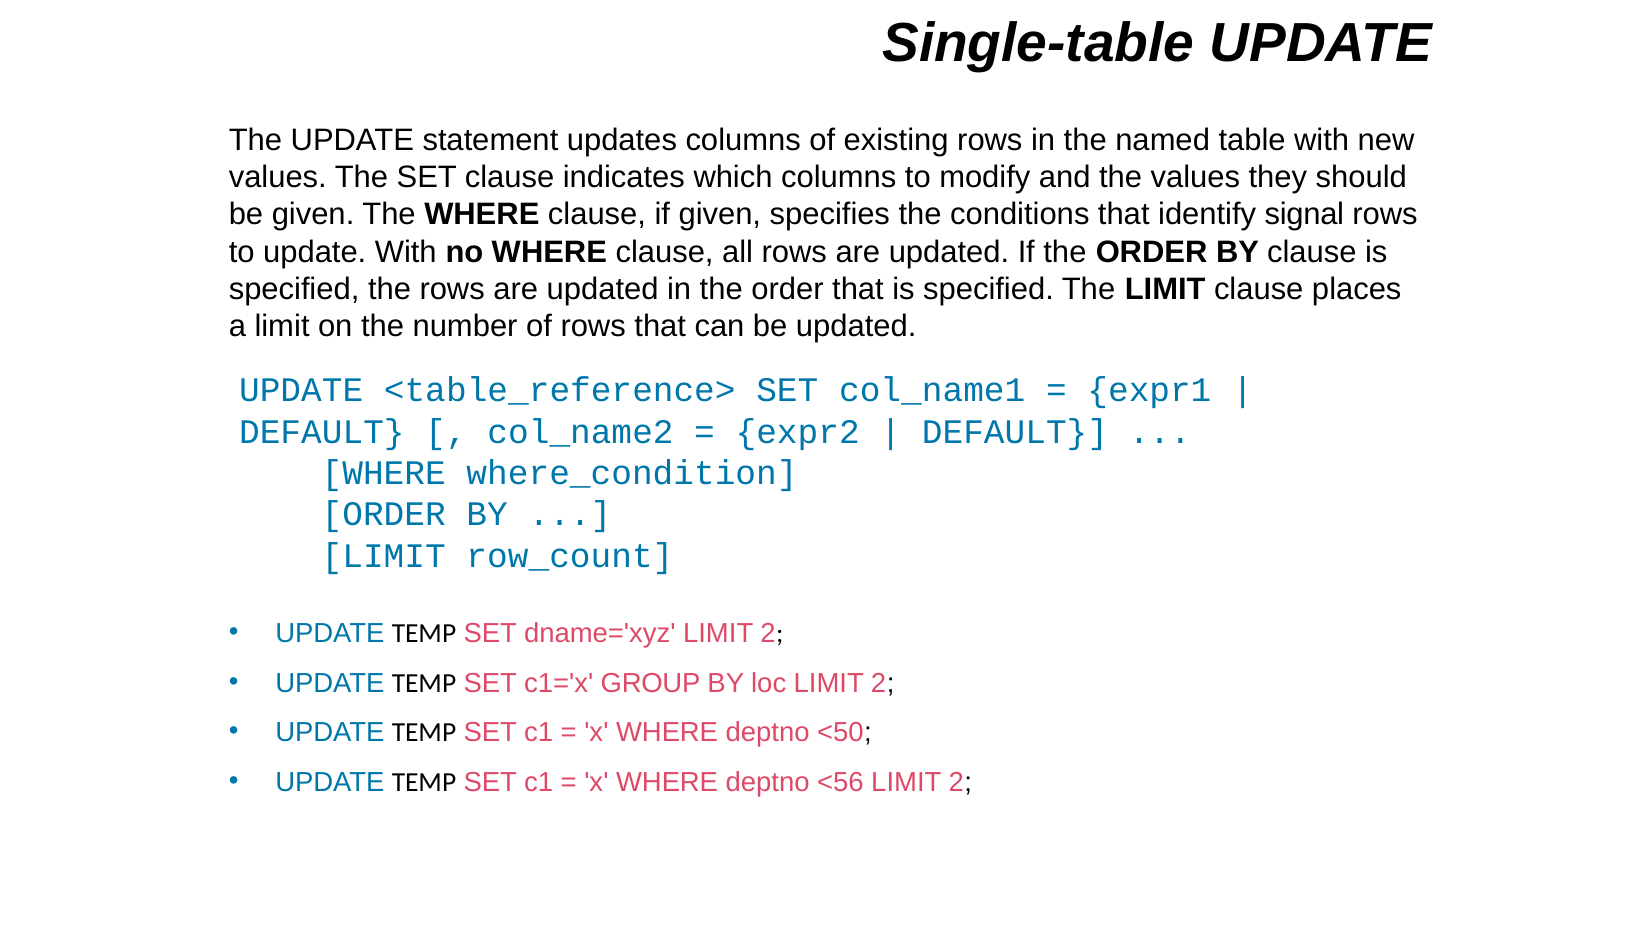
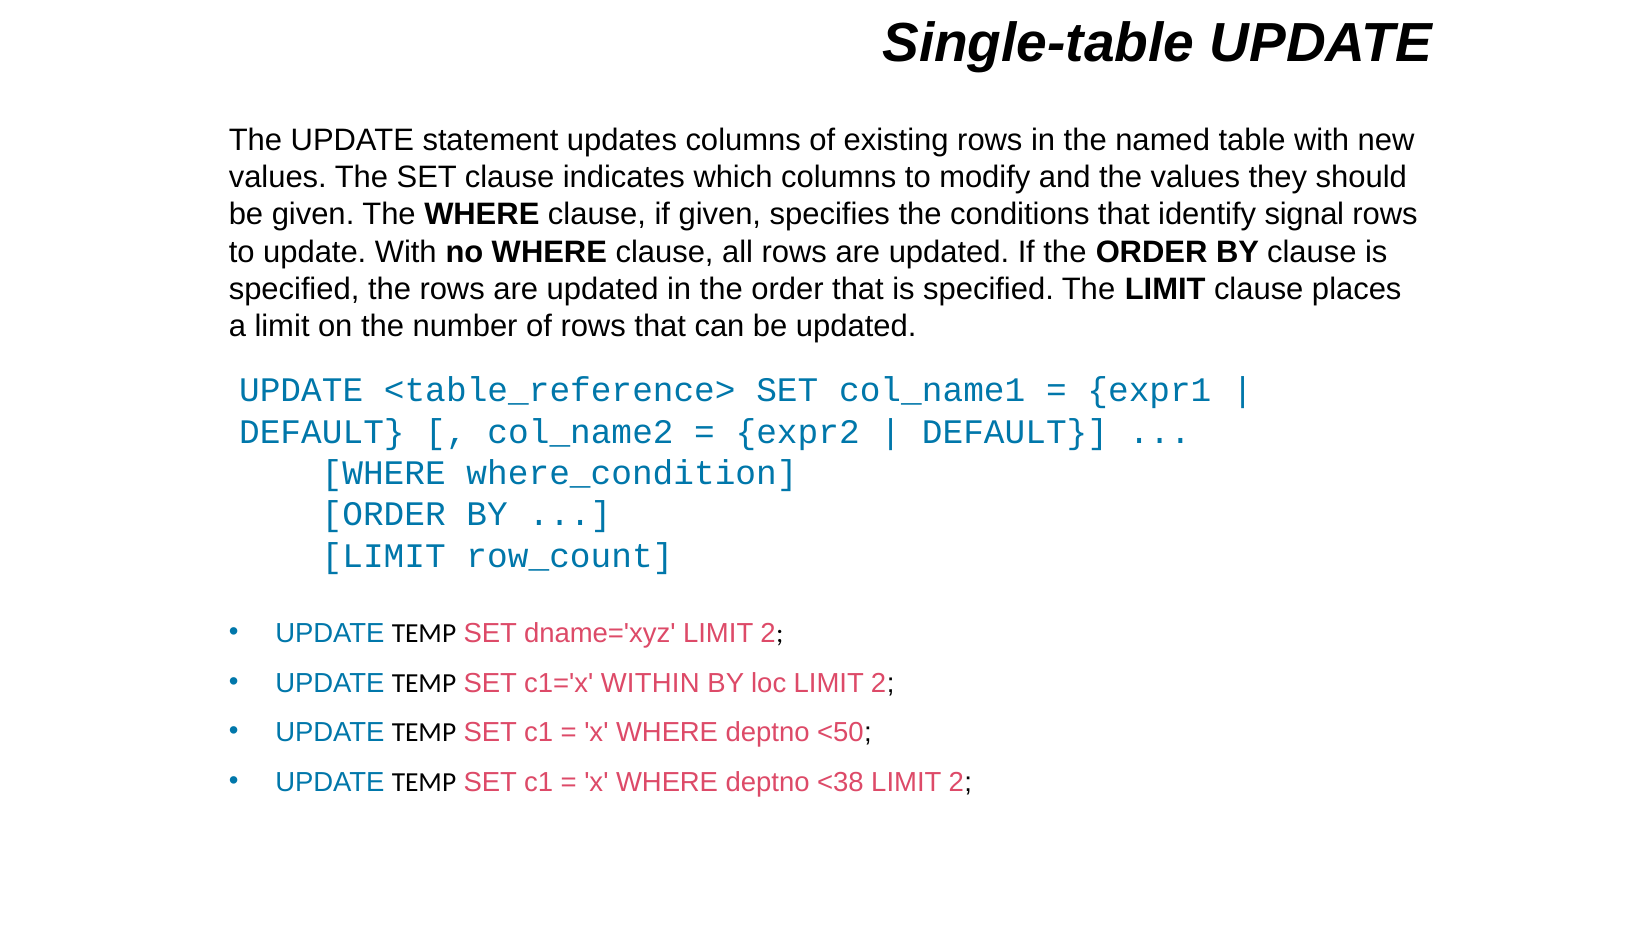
GROUP: GROUP -> WITHIN
<56: <56 -> <38
